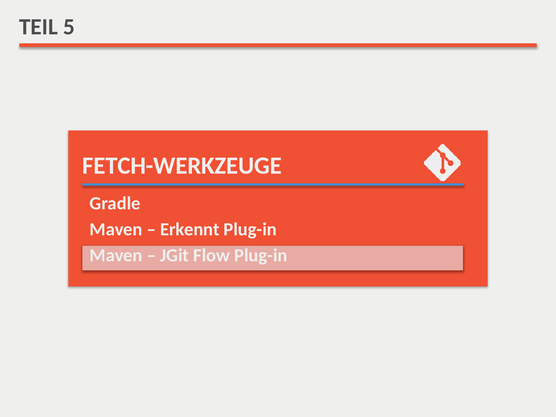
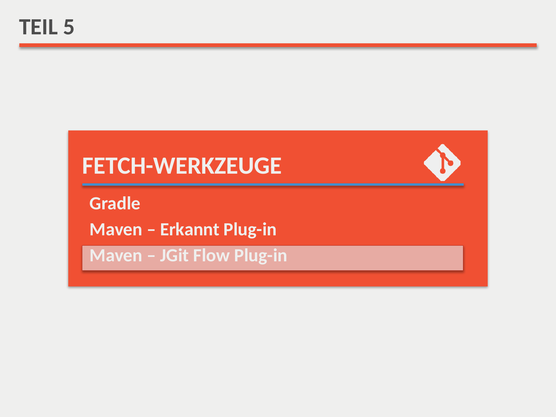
Erkennt: Erkennt -> Erkannt
